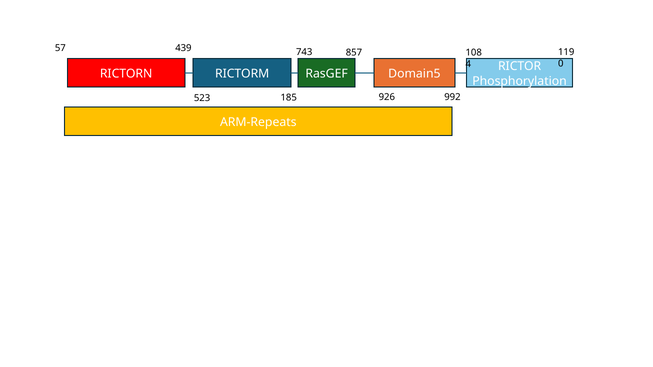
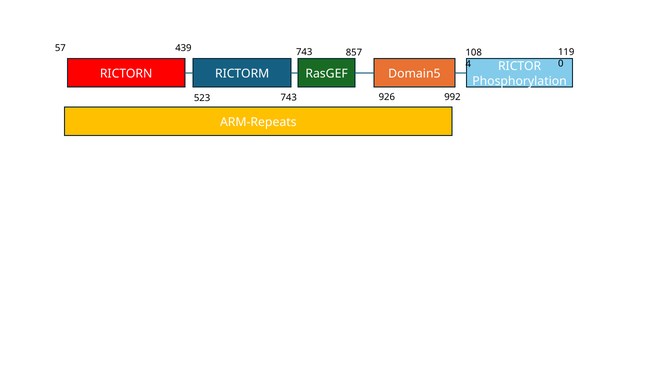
523 185: 185 -> 743
